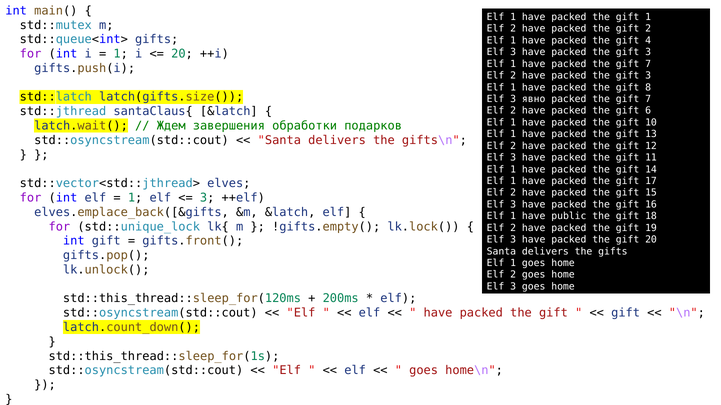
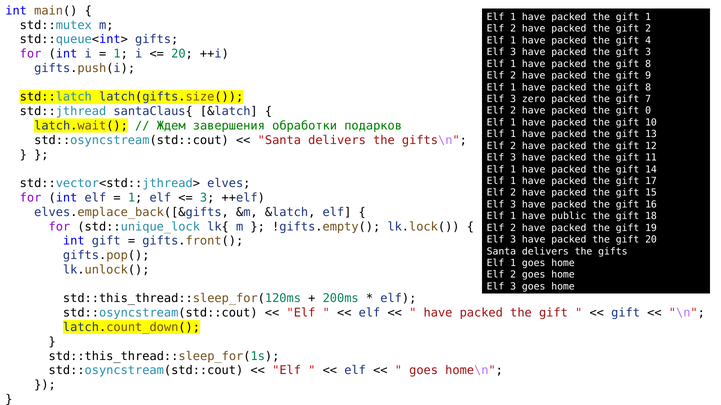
7 at (648, 64): 7 -> 8
3 at (648, 76): 3 -> 9
явно: явно -> zero
6: 6 -> 0
